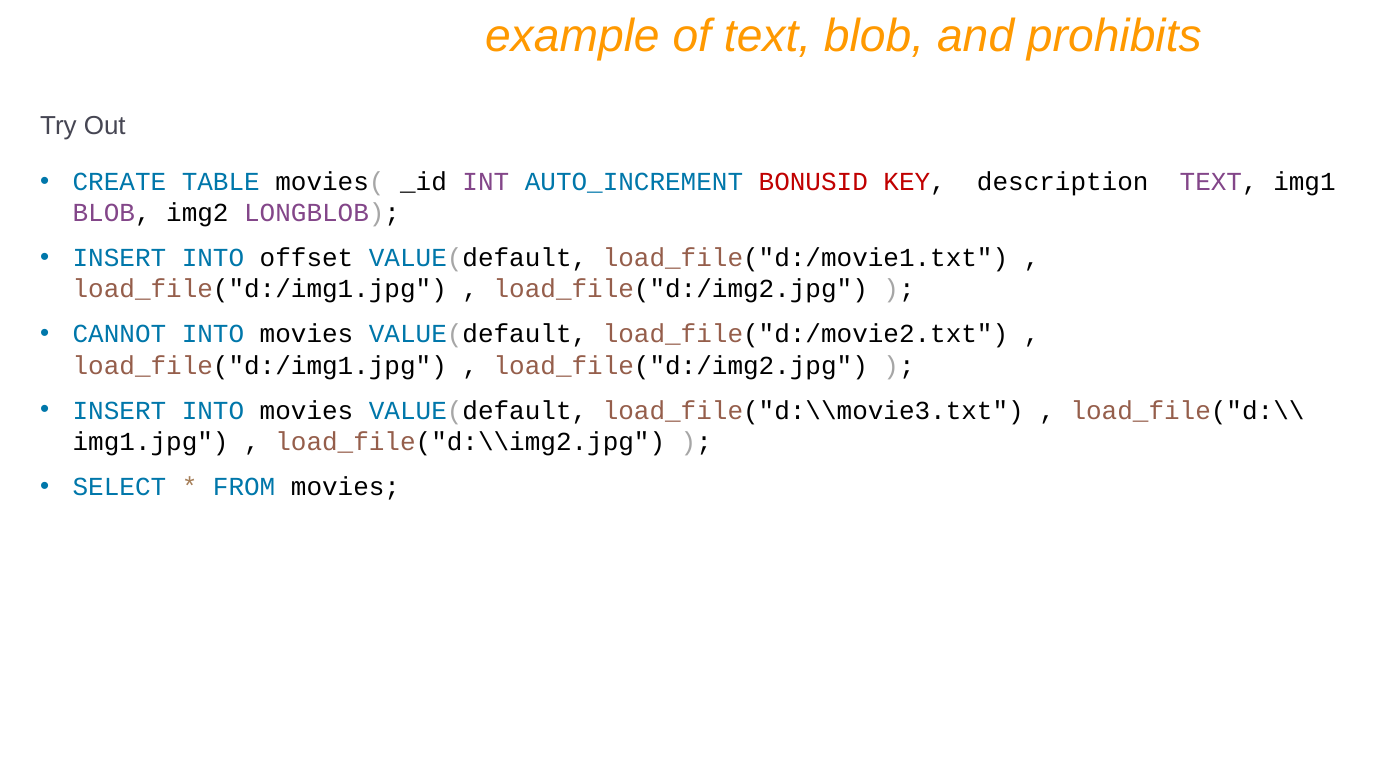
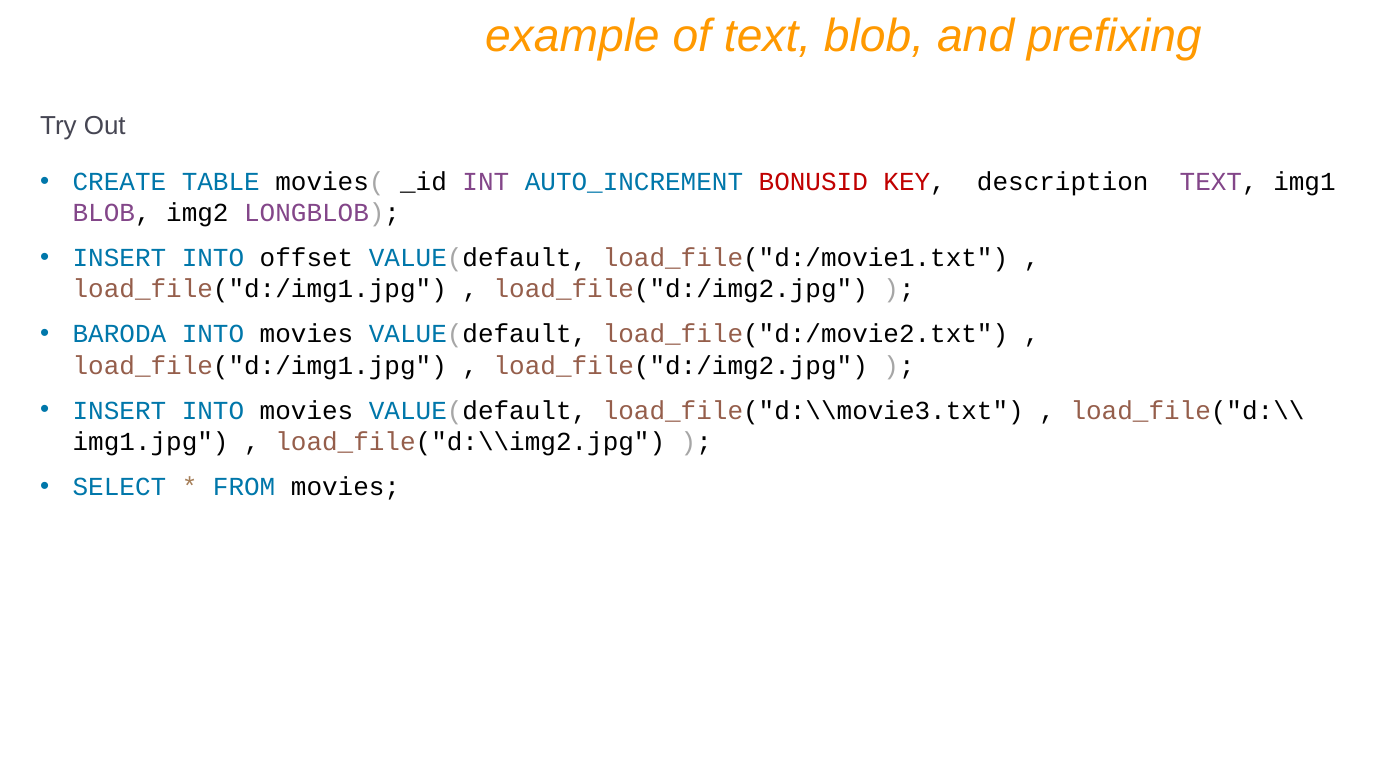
prohibits: prohibits -> prefixing
CANNOT: CANNOT -> BARODA
